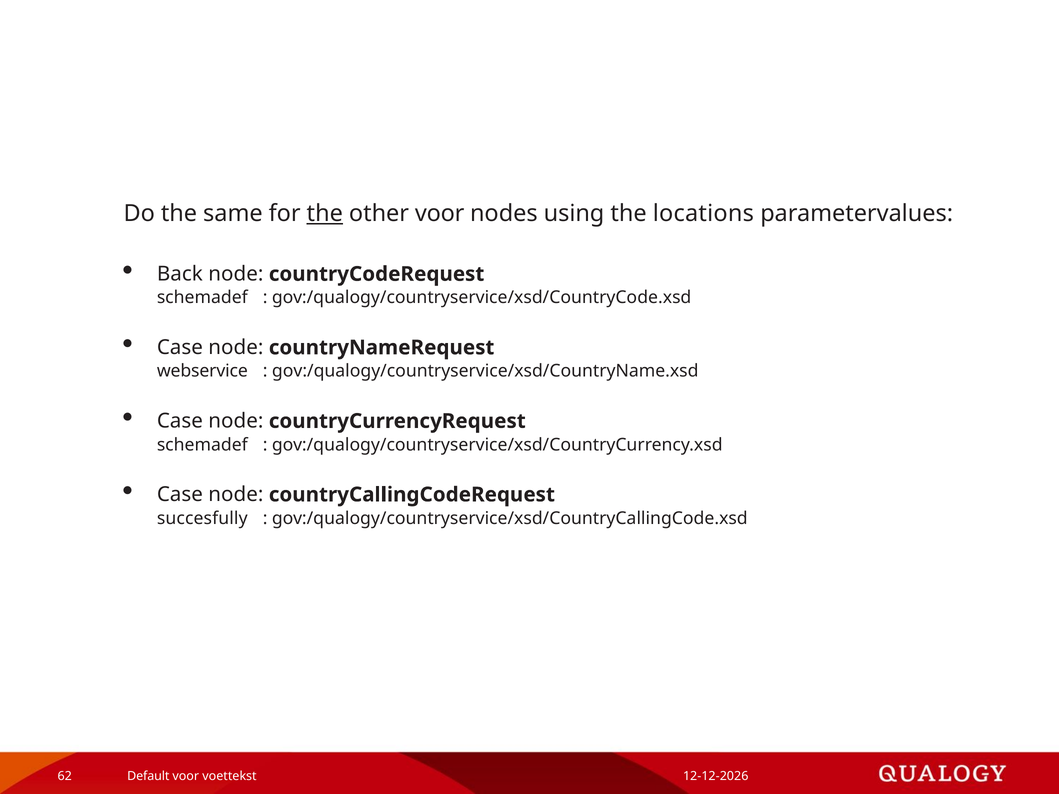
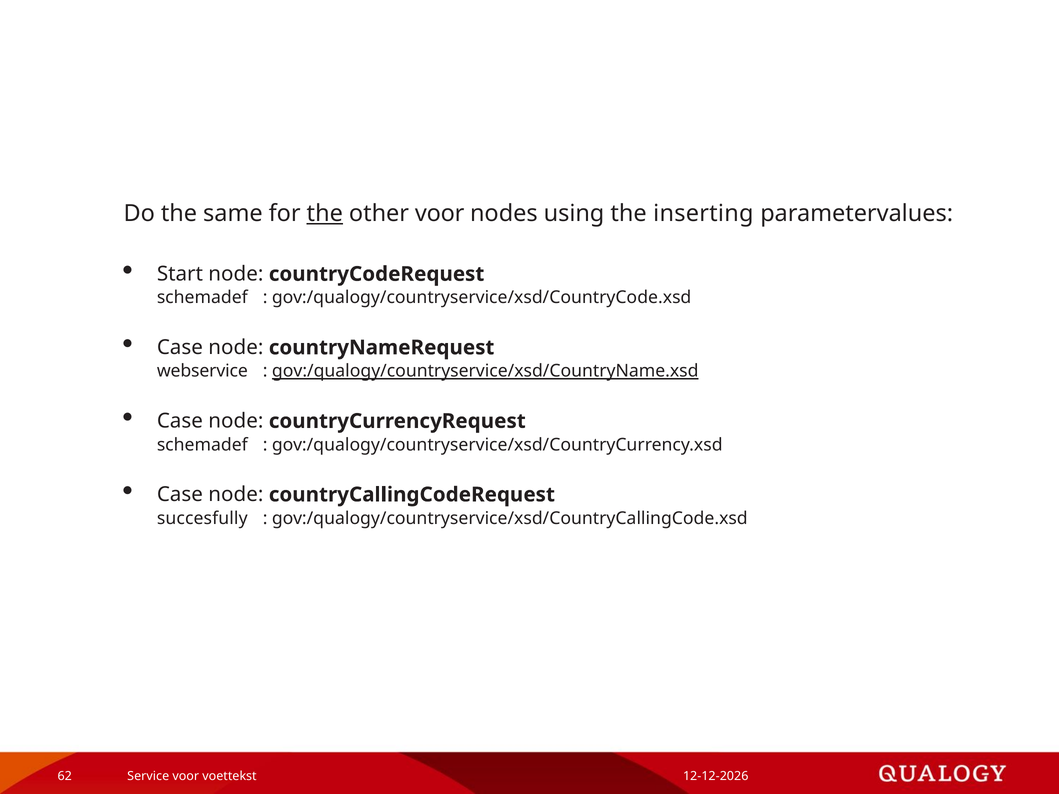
locations: locations -> inserting
Back: Back -> Start
gov:/qualogy/countryservice/xsd/CountryName.xsd underline: none -> present
Default: Default -> Service
